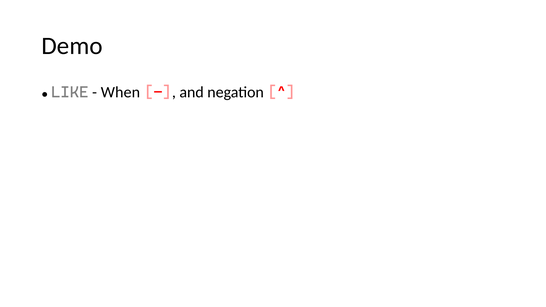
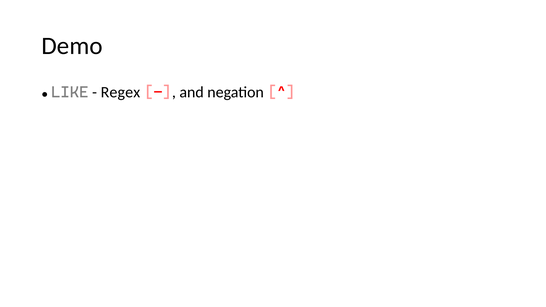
When: When -> Regex
